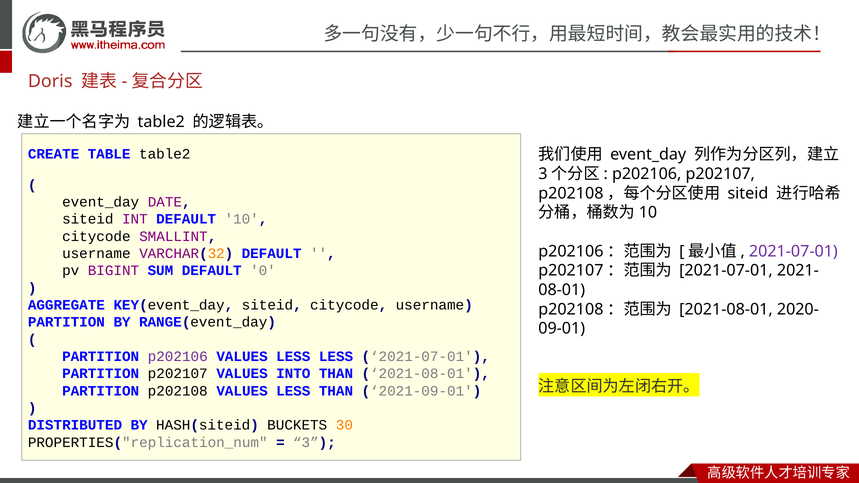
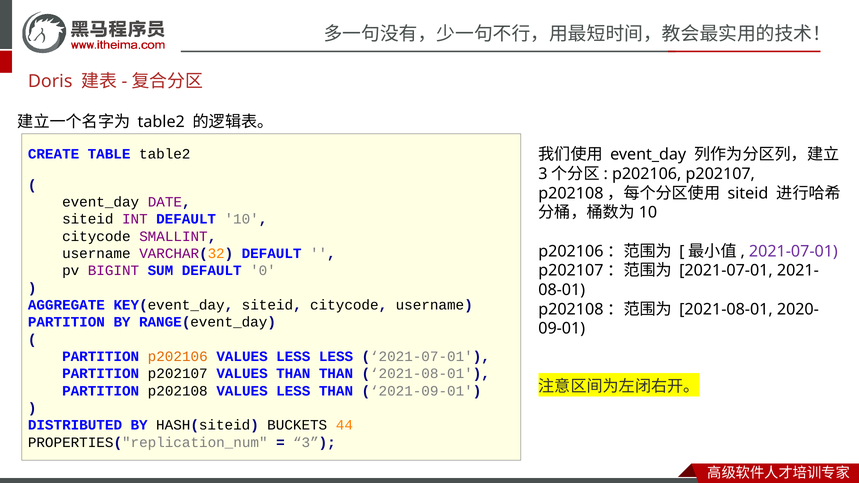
p202106 at (178, 357) colour: purple -> orange
VALUES INTO: INTO -> THAN
30: 30 -> 44
